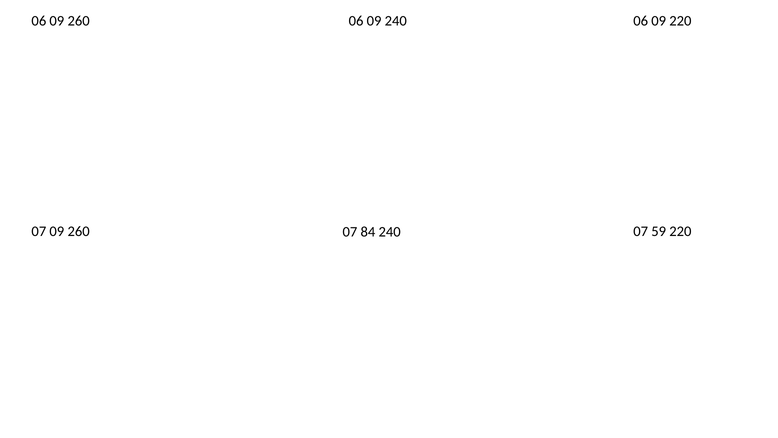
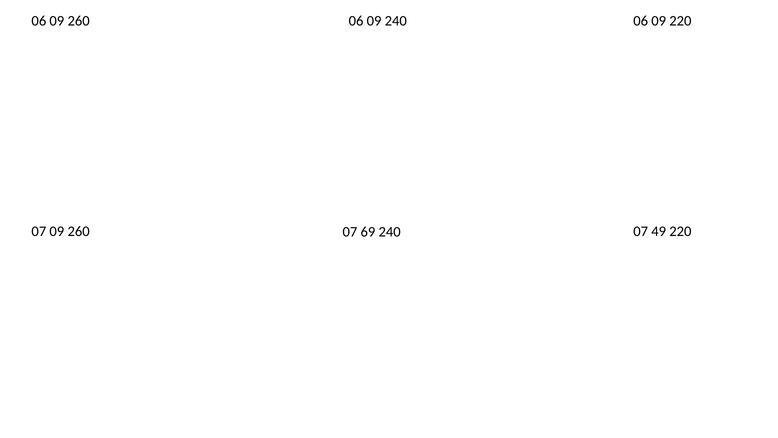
84: 84 -> 69
59: 59 -> 49
